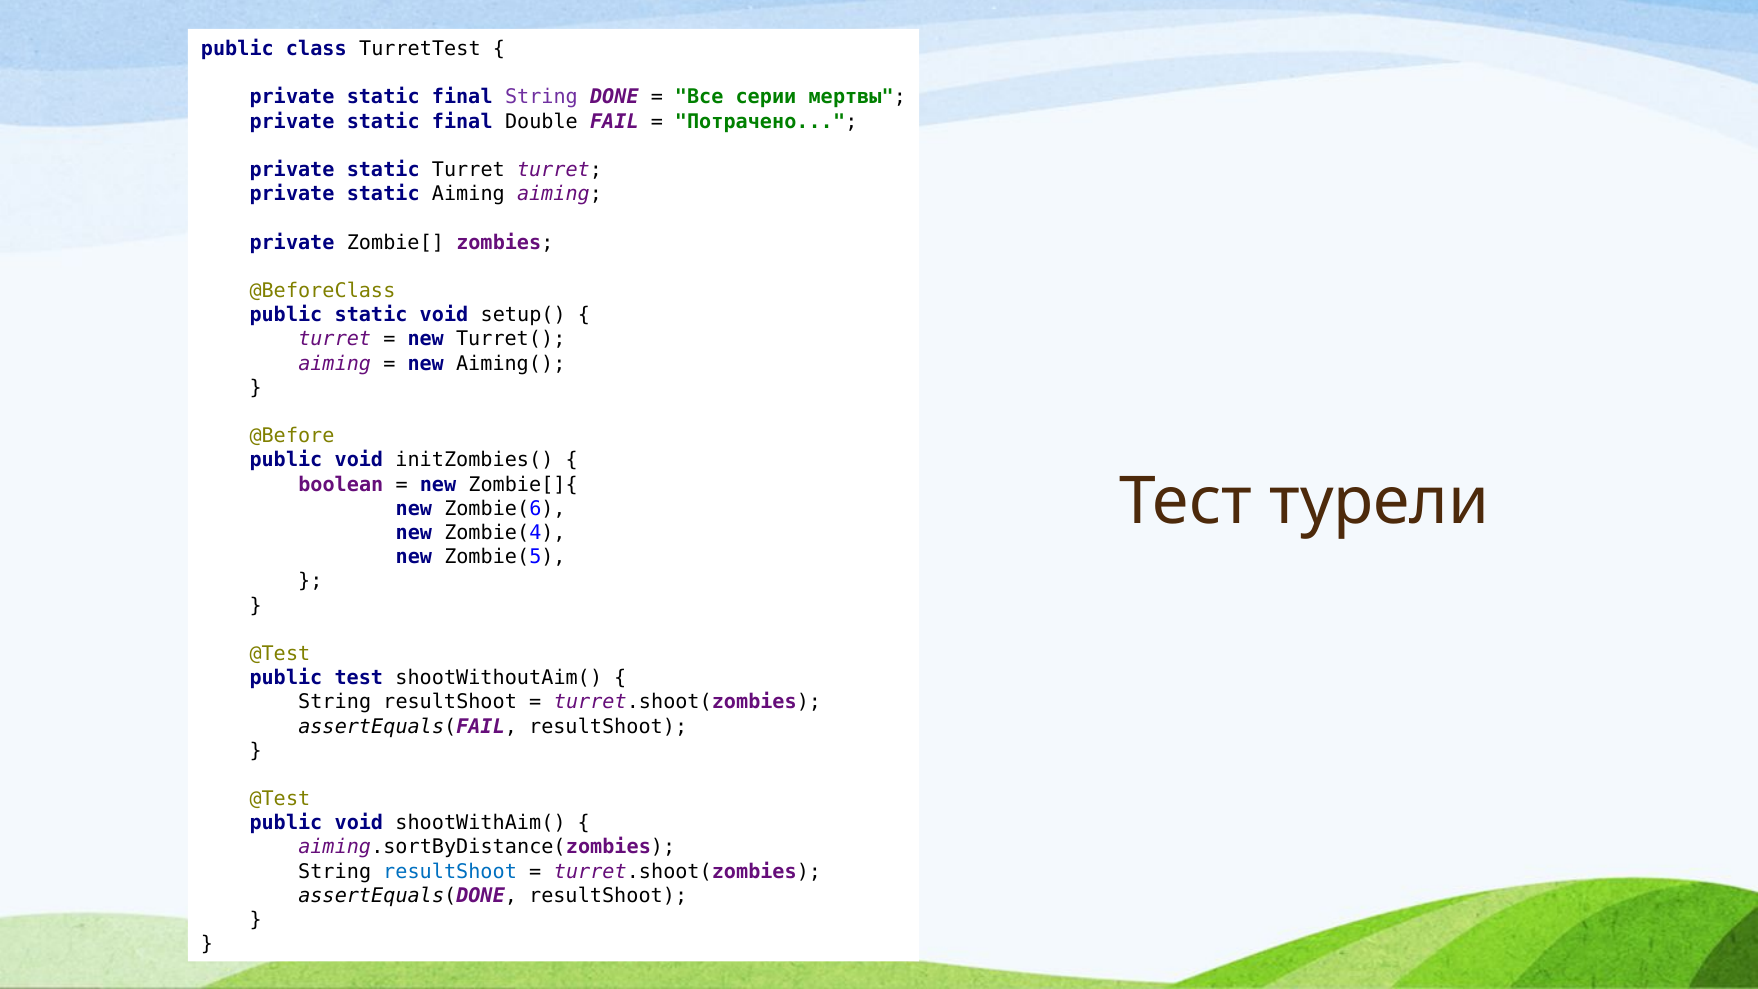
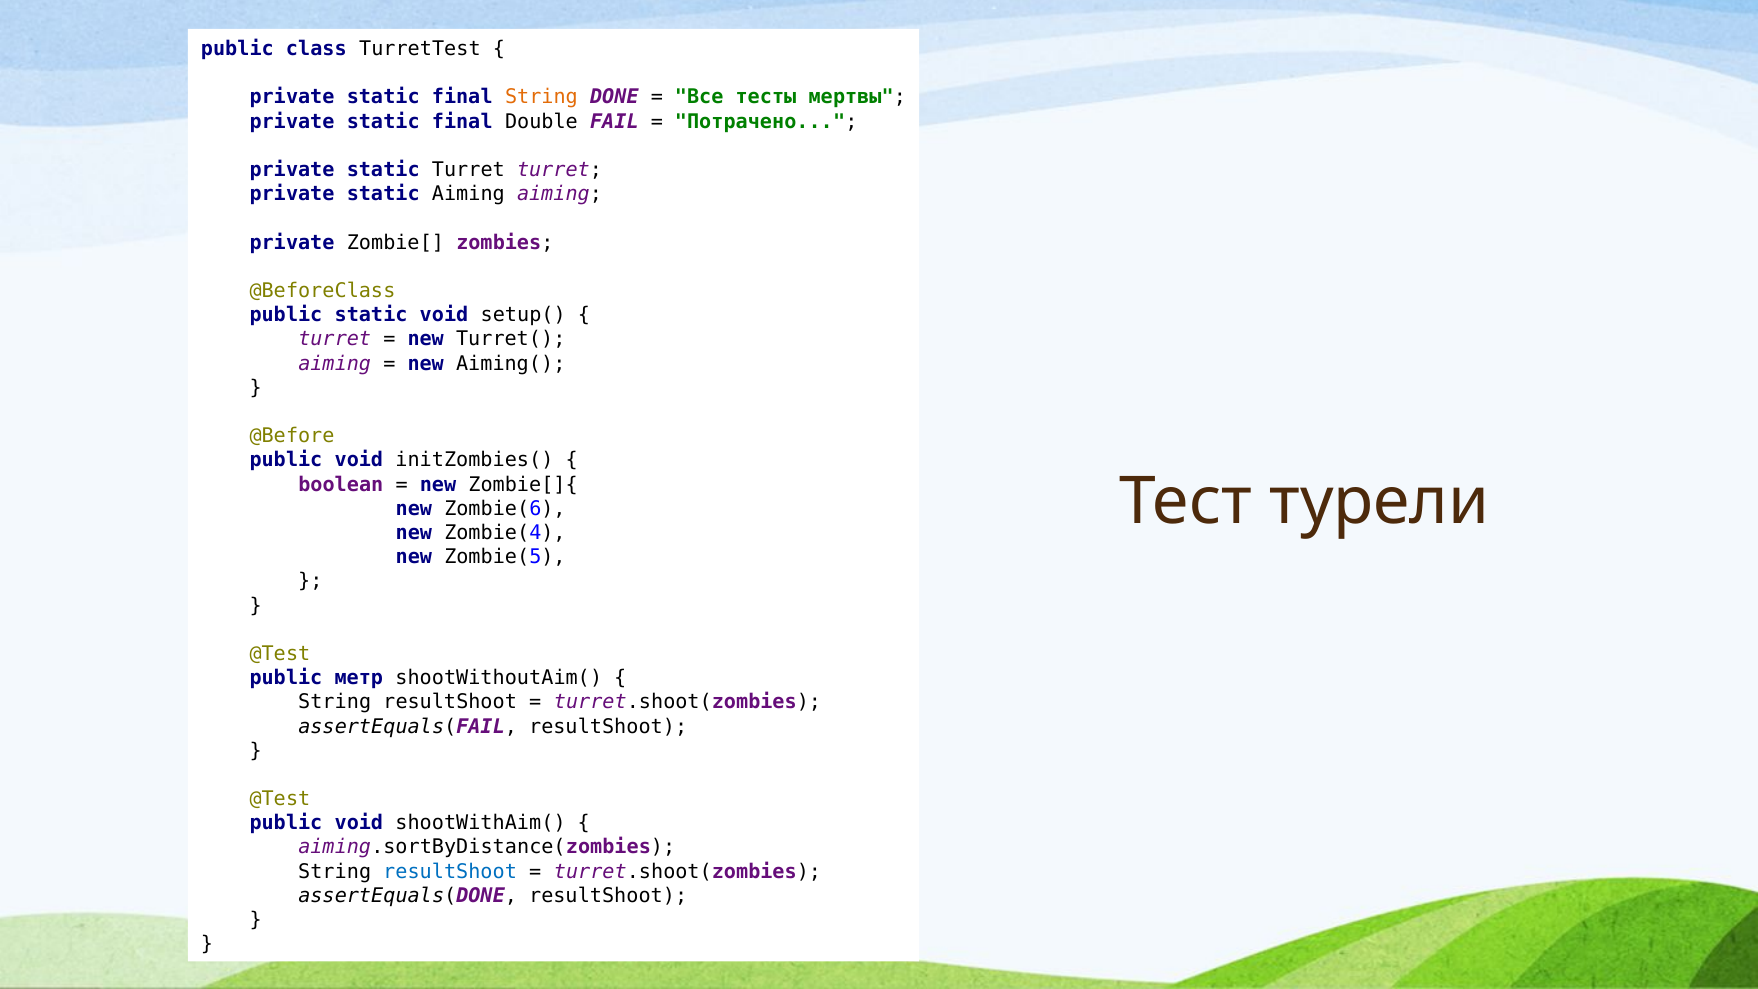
String at (541, 97) colour: purple -> orange
серии: серии -> тесты
test: test -> метр
